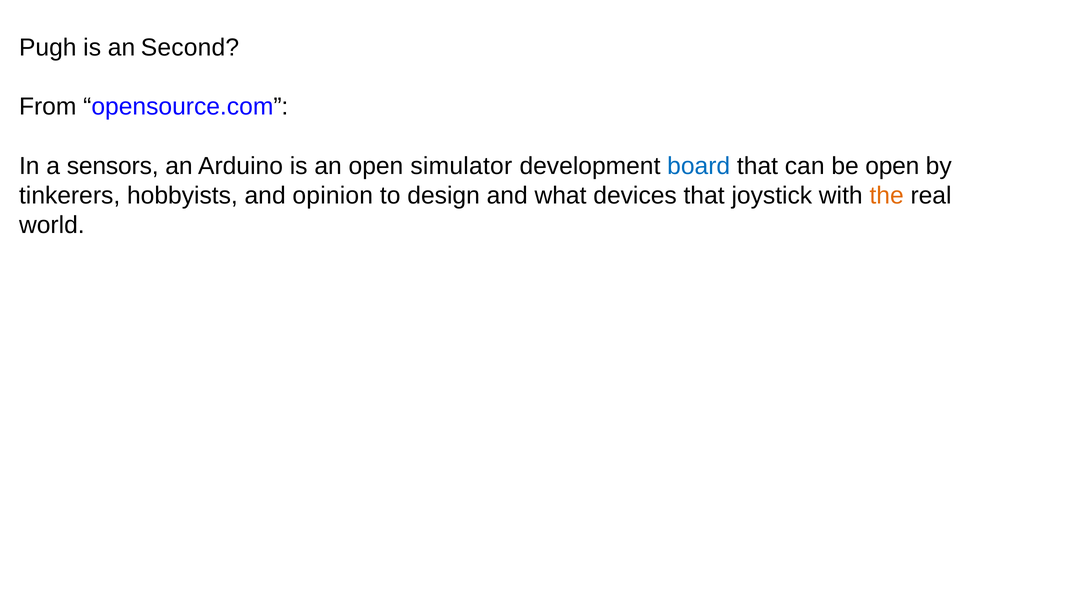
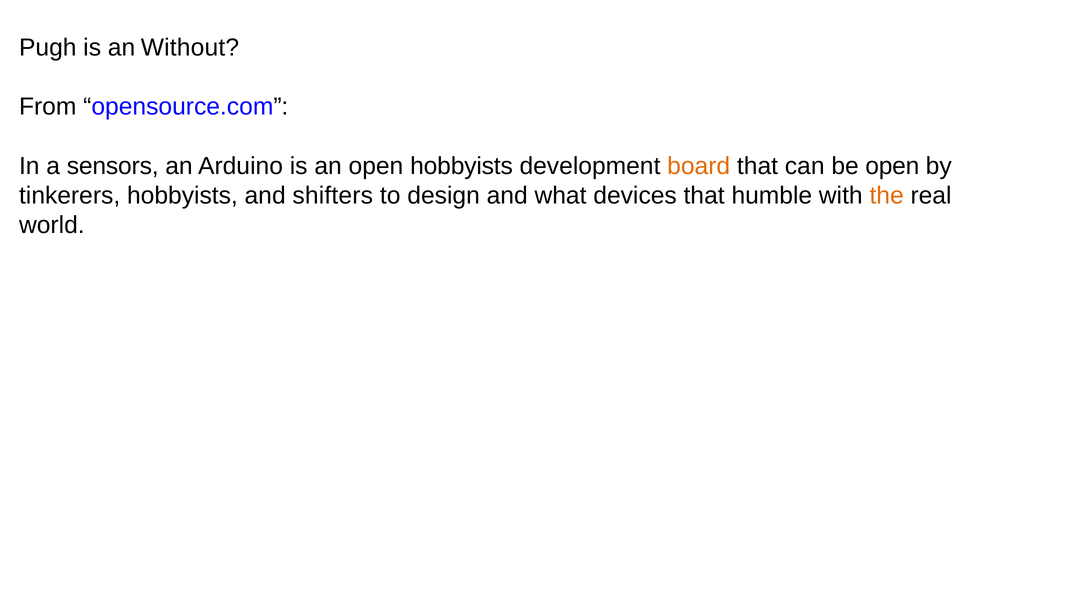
Second: Second -> Without
open simulator: simulator -> hobbyists
board colour: blue -> orange
opinion: opinion -> shifters
joystick: joystick -> humble
